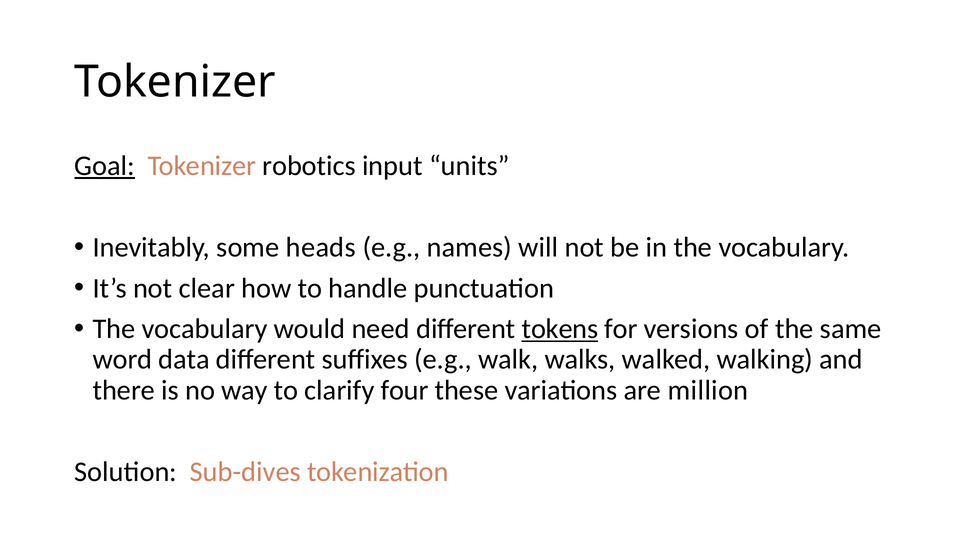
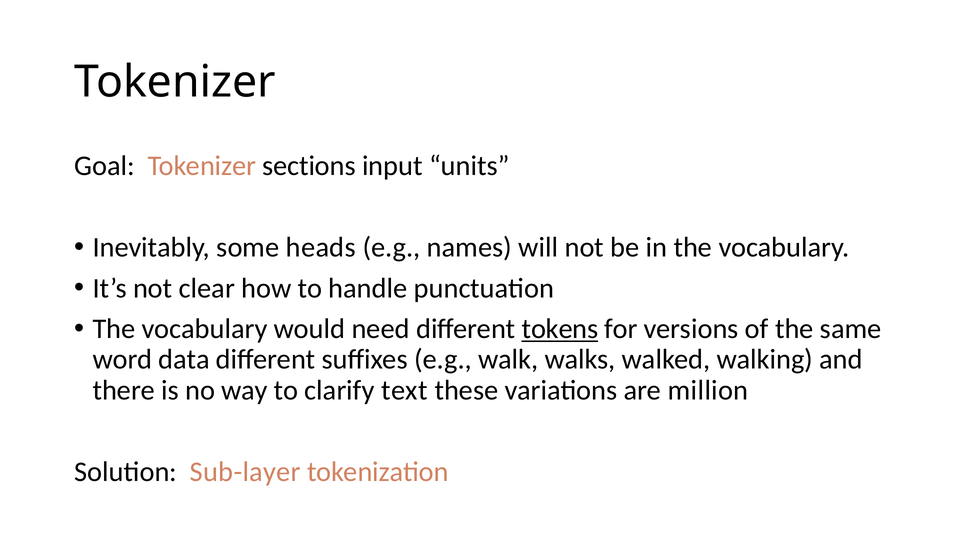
Goal underline: present -> none
robotics: robotics -> sections
four: four -> text
Sub-dives: Sub-dives -> Sub-layer
